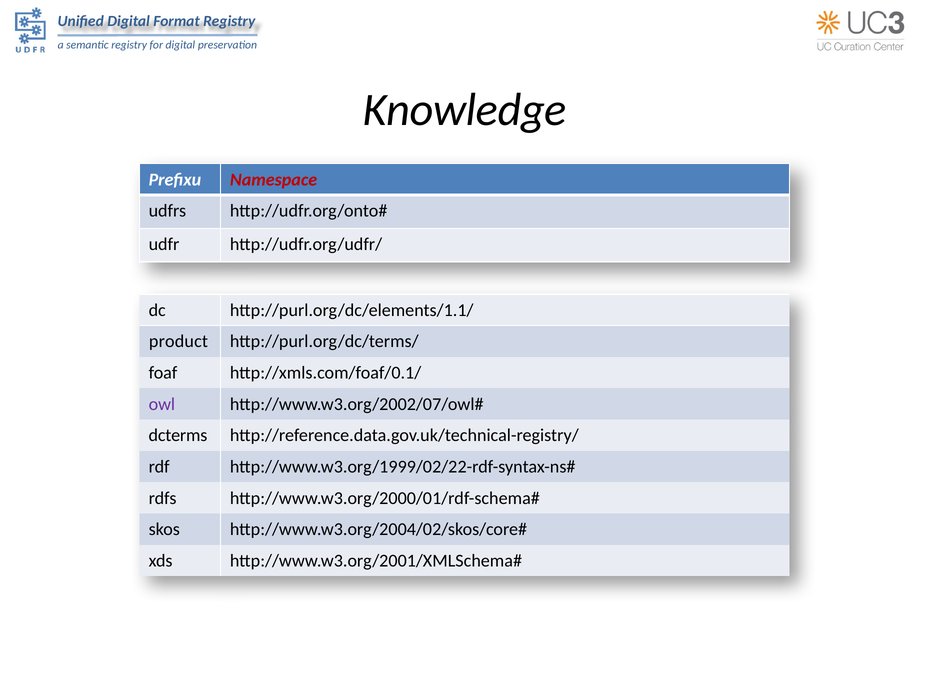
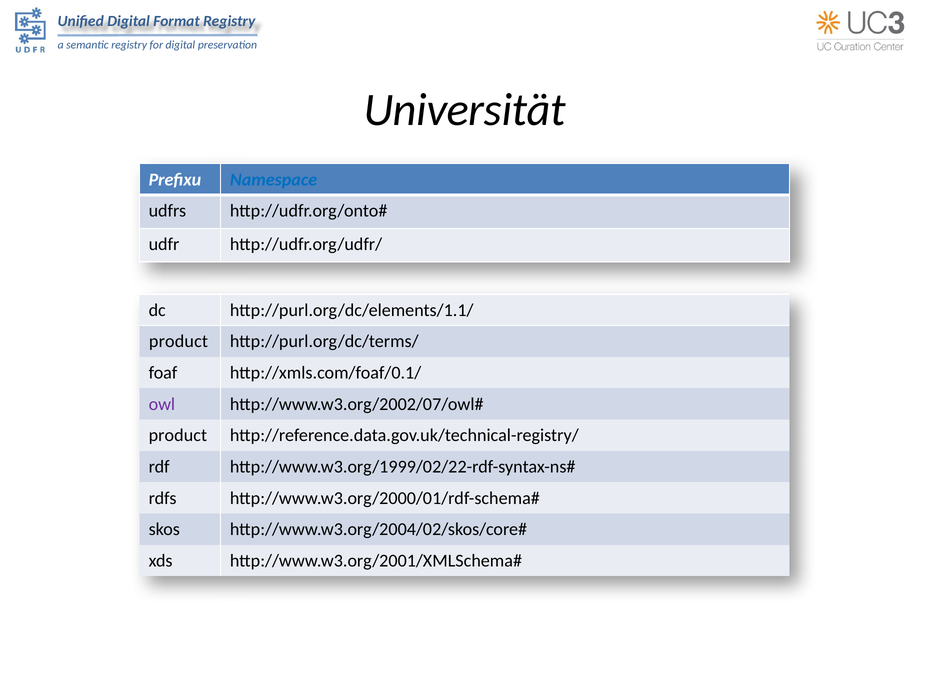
Knowledge: Knowledge -> Universität
Namespace colour: red -> blue
dcterms at (178, 435): dcterms -> product
